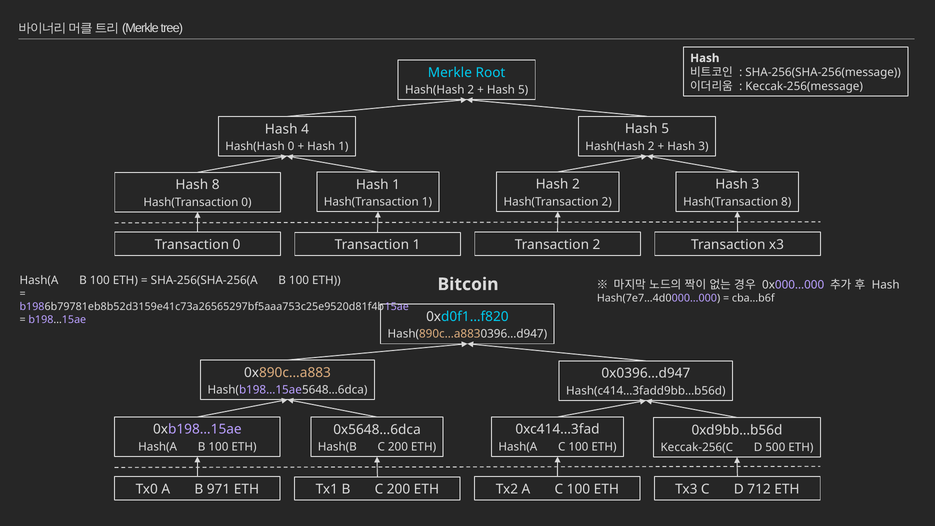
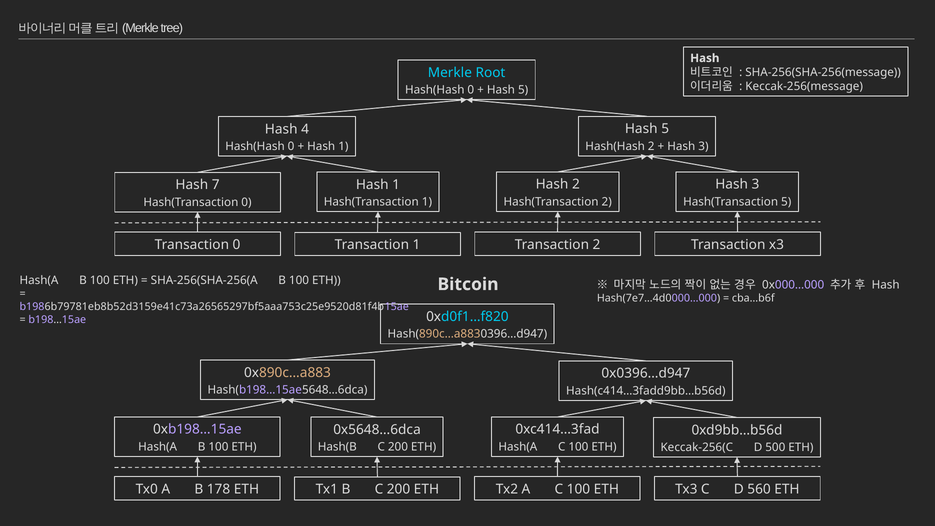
2 at (471, 90): 2 -> 0
Hash 8: 8 -> 7
Hash(Transaction 8: 8 -> 5
712: 712 -> 560
971: 971 -> 178
